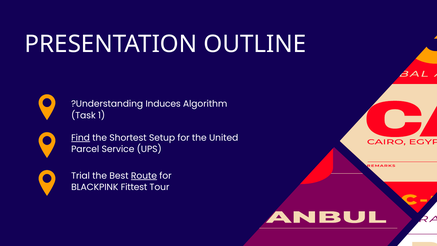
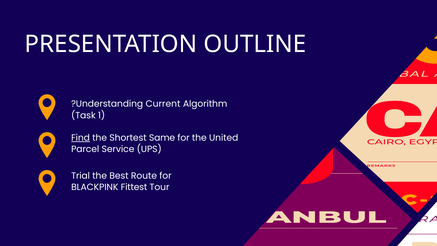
Induces: Induces -> Current
Setup: Setup -> Same
Route underline: present -> none
